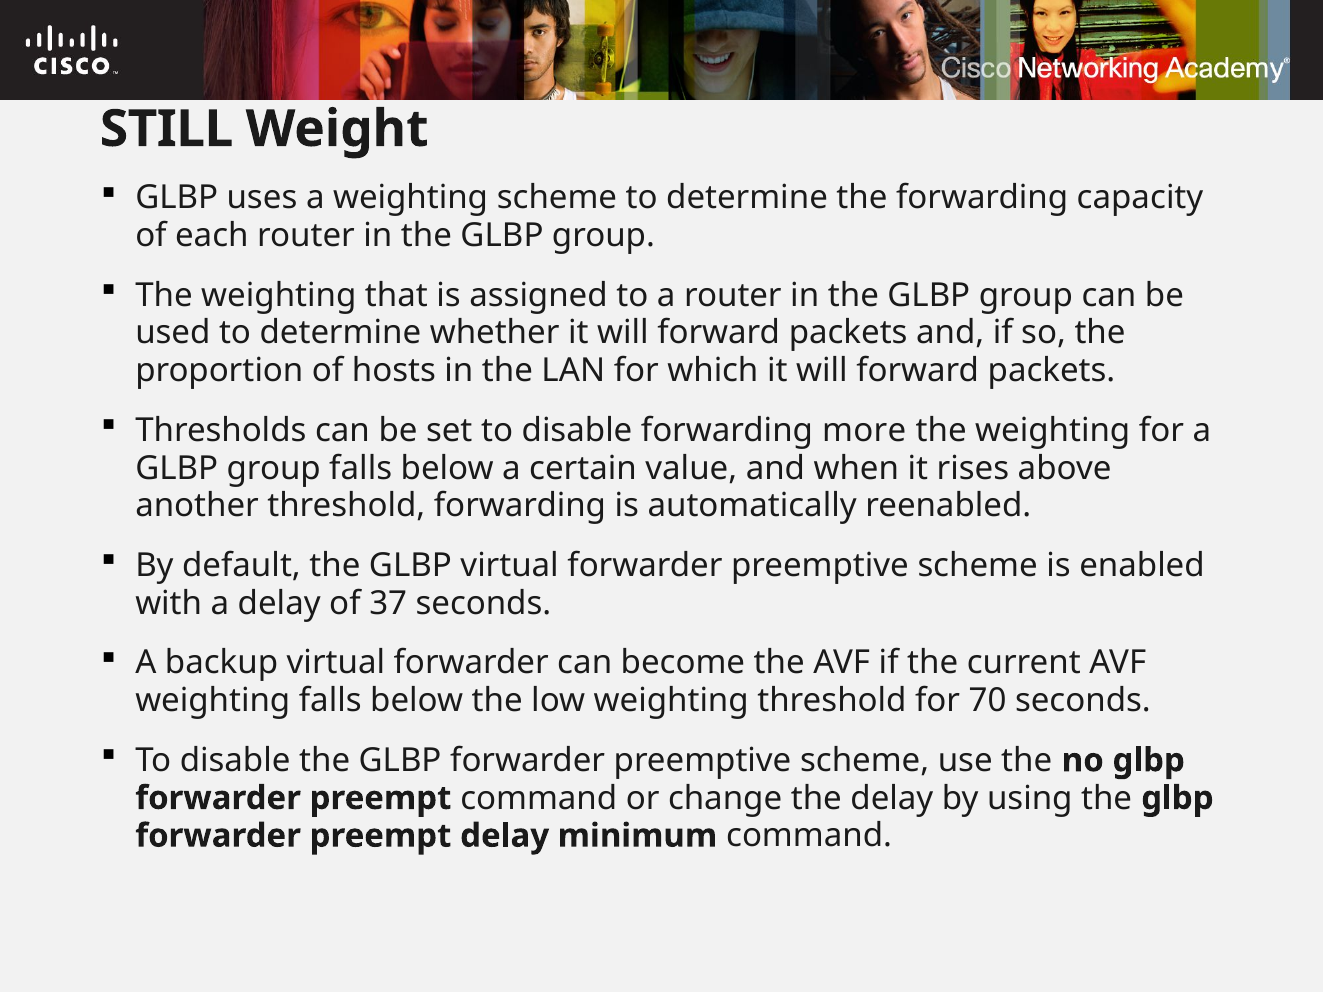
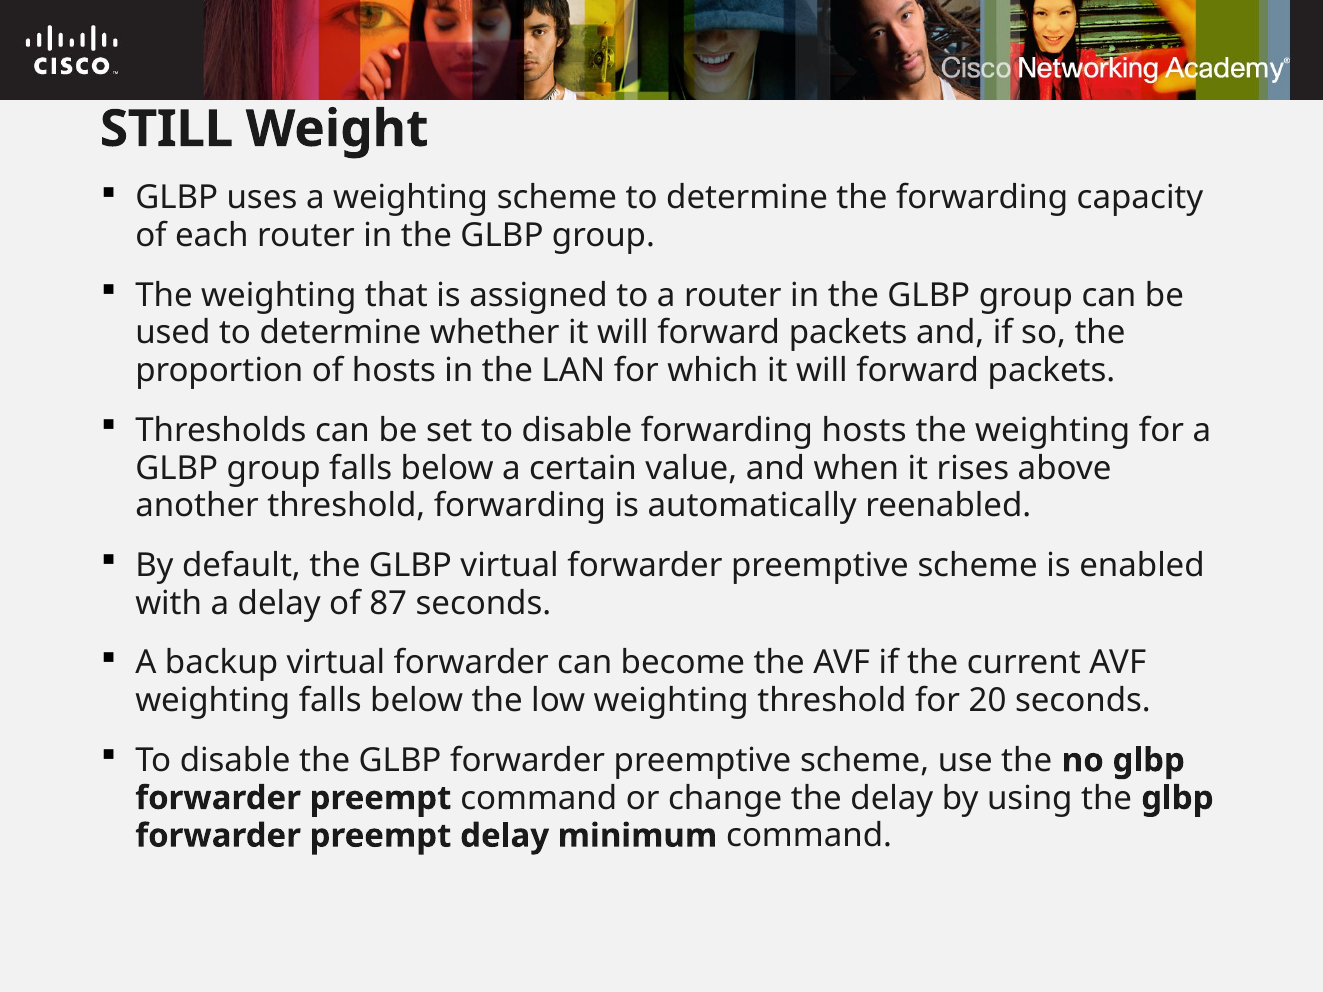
forwarding more: more -> hosts
37: 37 -> 87
70: 70 -> 20
